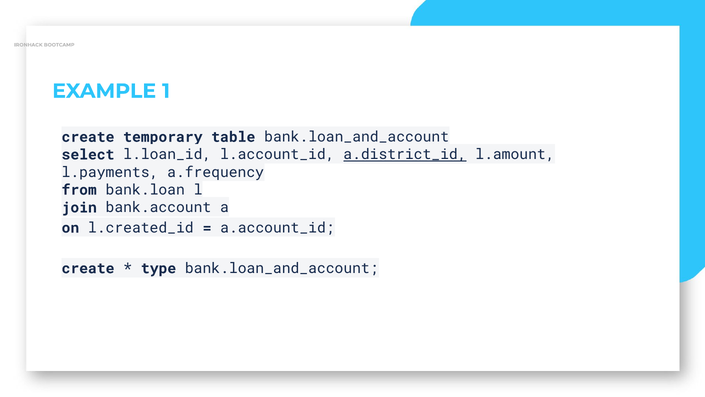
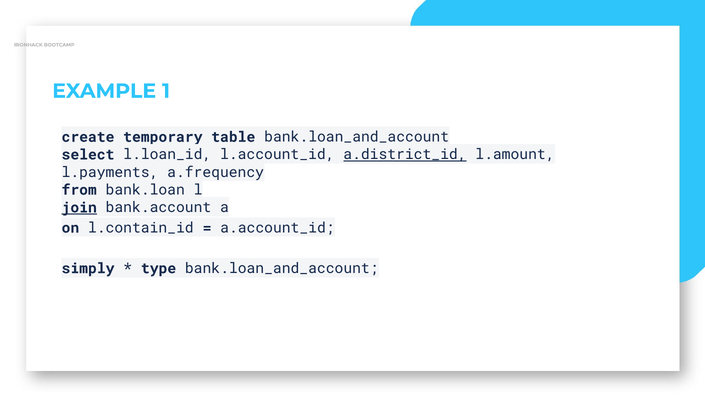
join underline: none -> present
l.created_id: l.created_id -> l.contain_id
create at (88, 268): create -> simply
